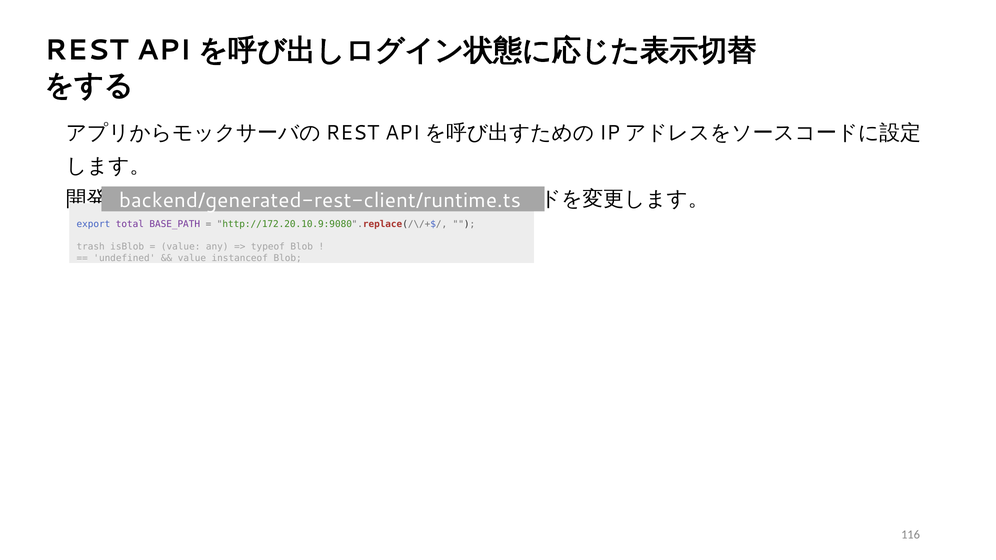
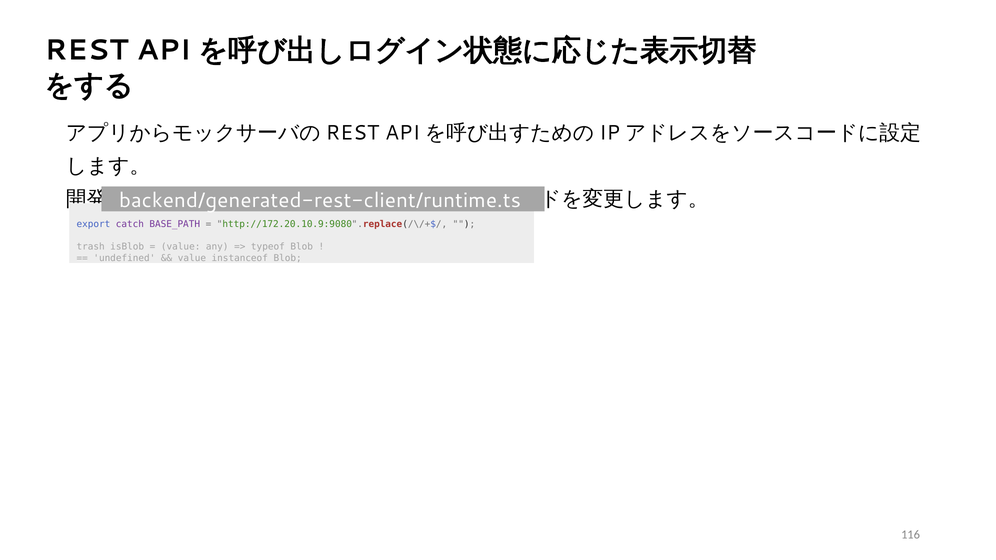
total: total -> catch
